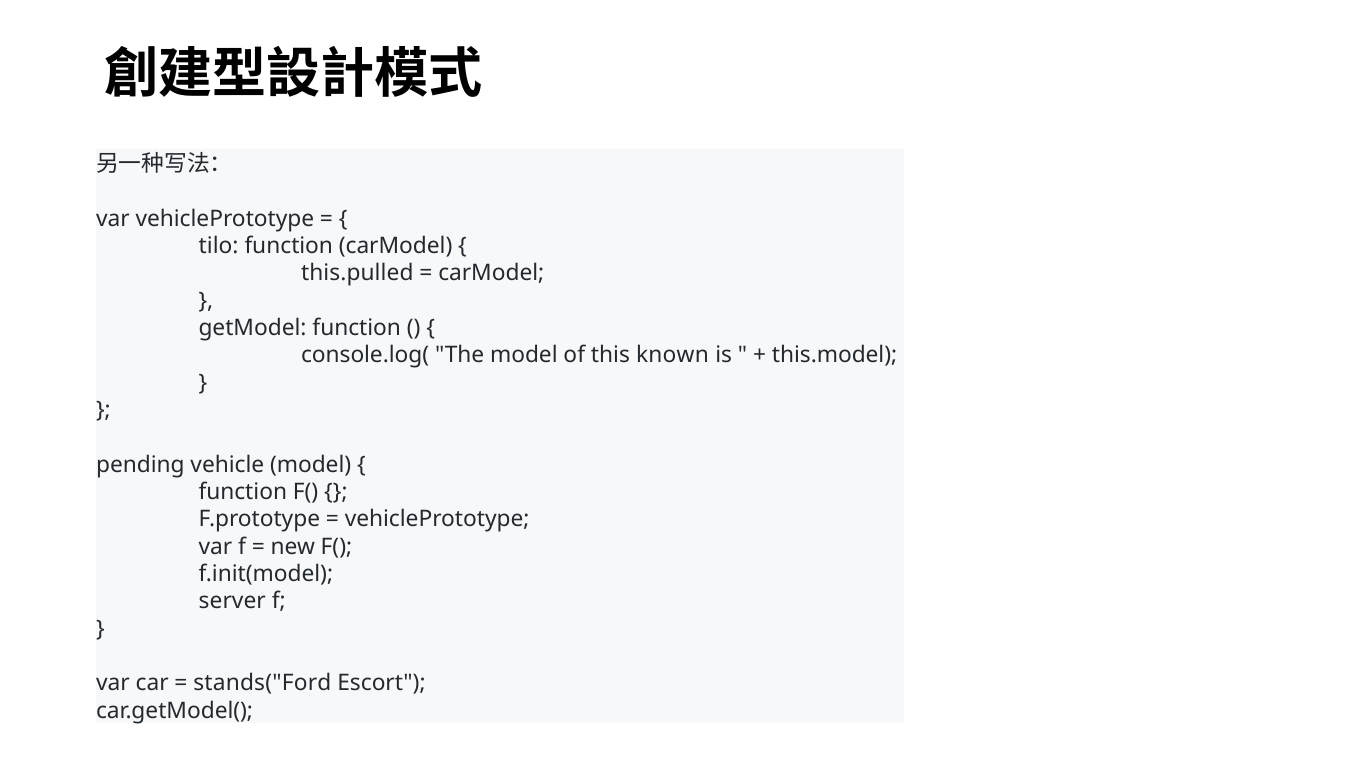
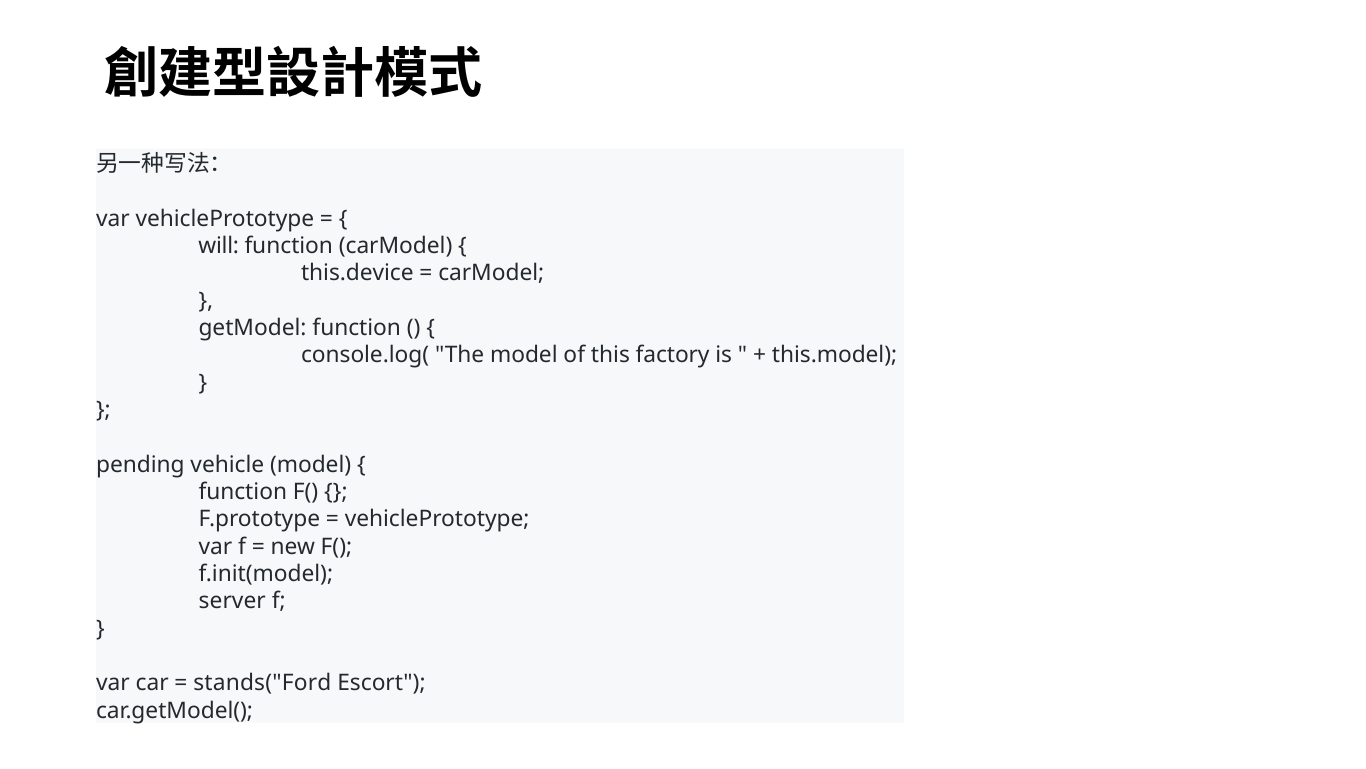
tilo: tilo -> will
this.pulled: this.pulled -> this.device
known: known -> factory
